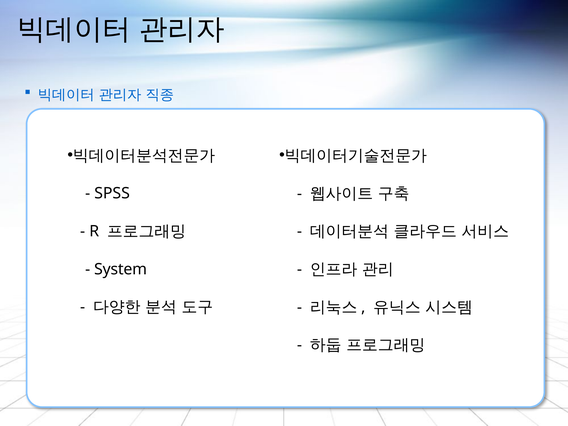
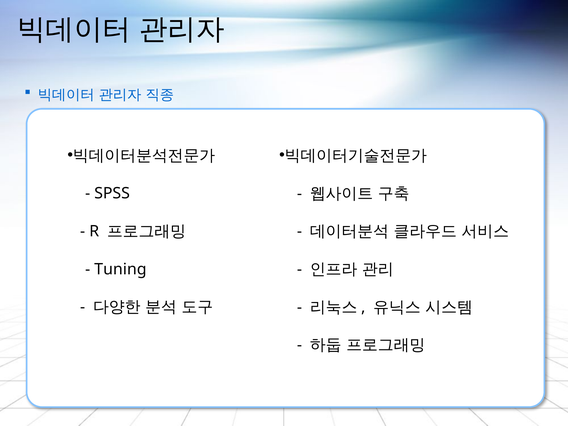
System: System -> Tuning
